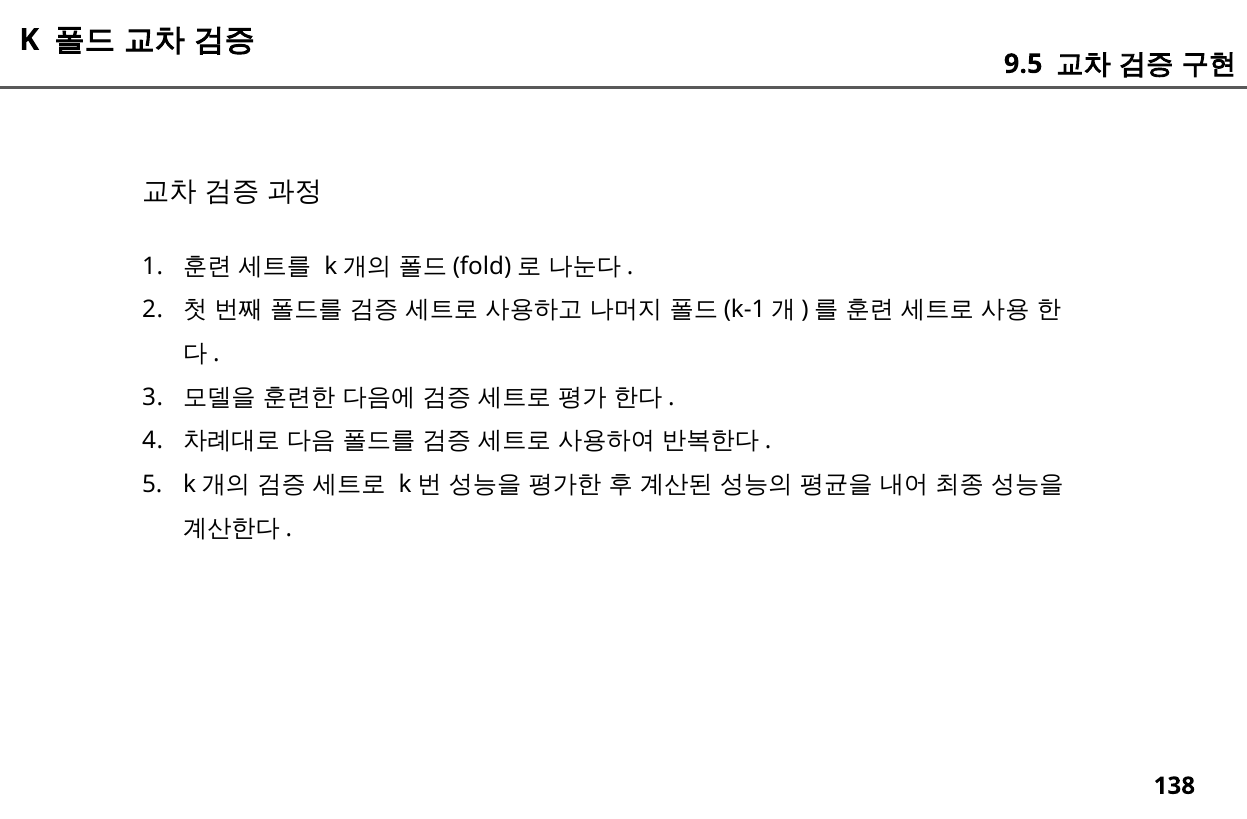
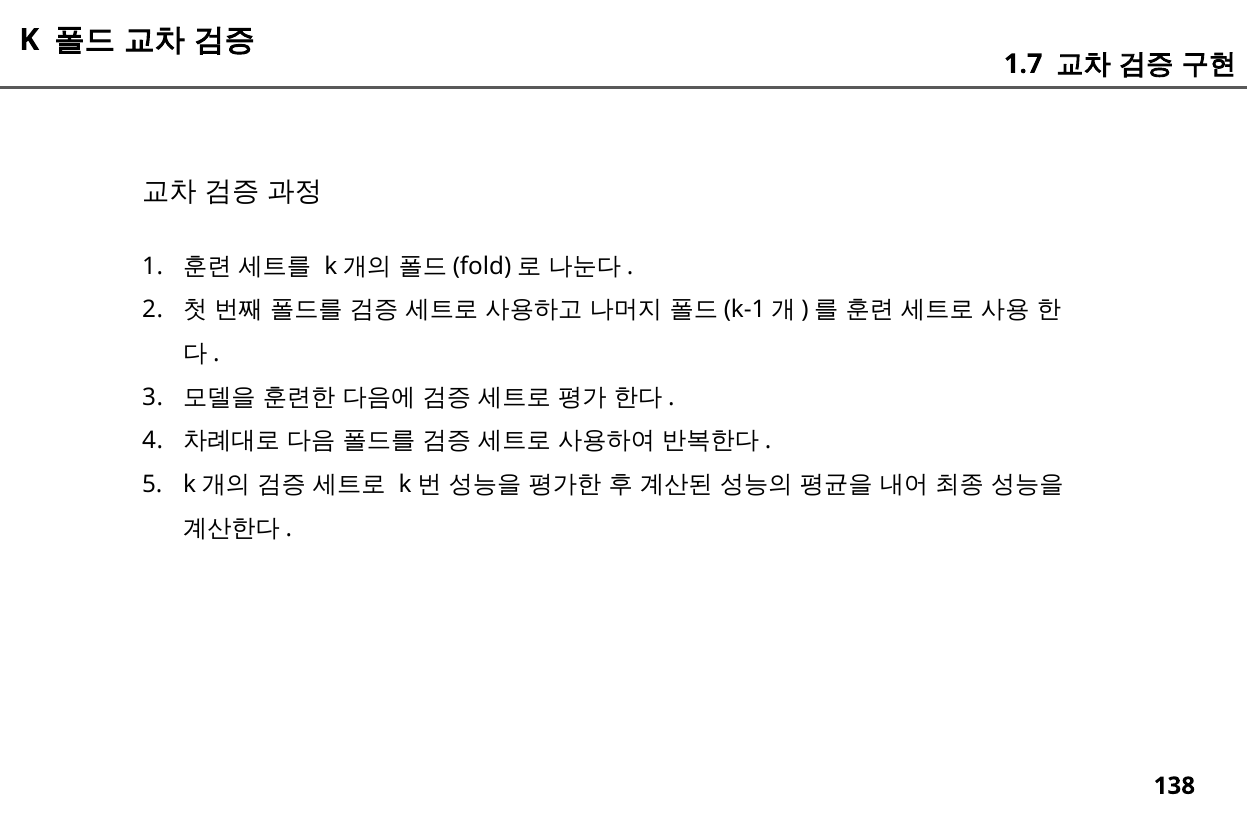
9.5: 9.5 -> 1.7
